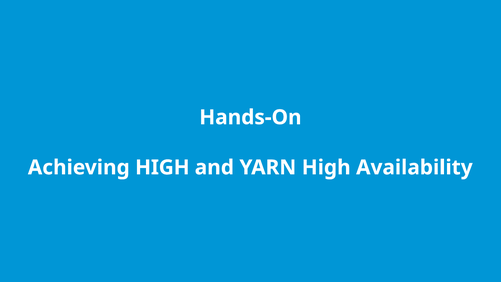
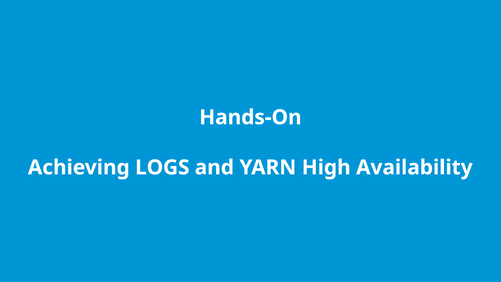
Achieving HIGH: HIGH -> LOGS
